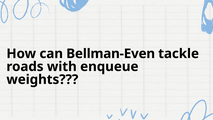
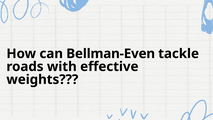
enqueue: enqueue -> effective
